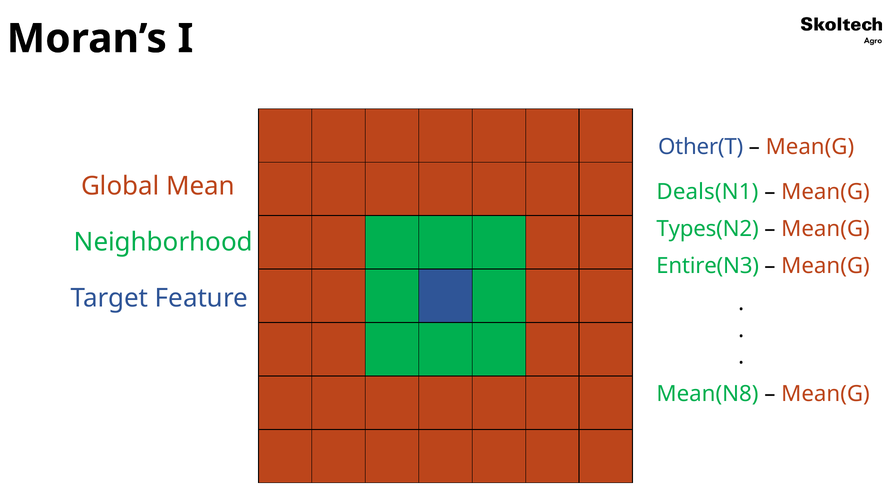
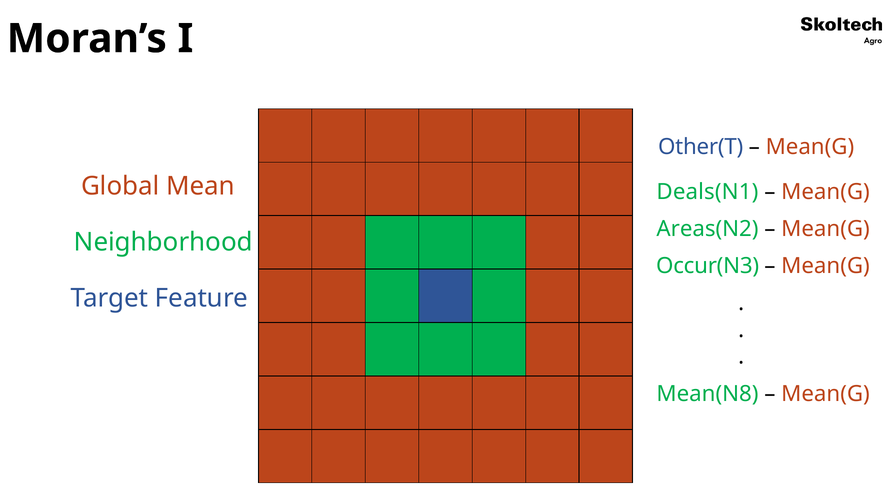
Types(N2: Types(N2 -> Areas(N2
Entire(N3: Entire(N3 -> Occur(N3
